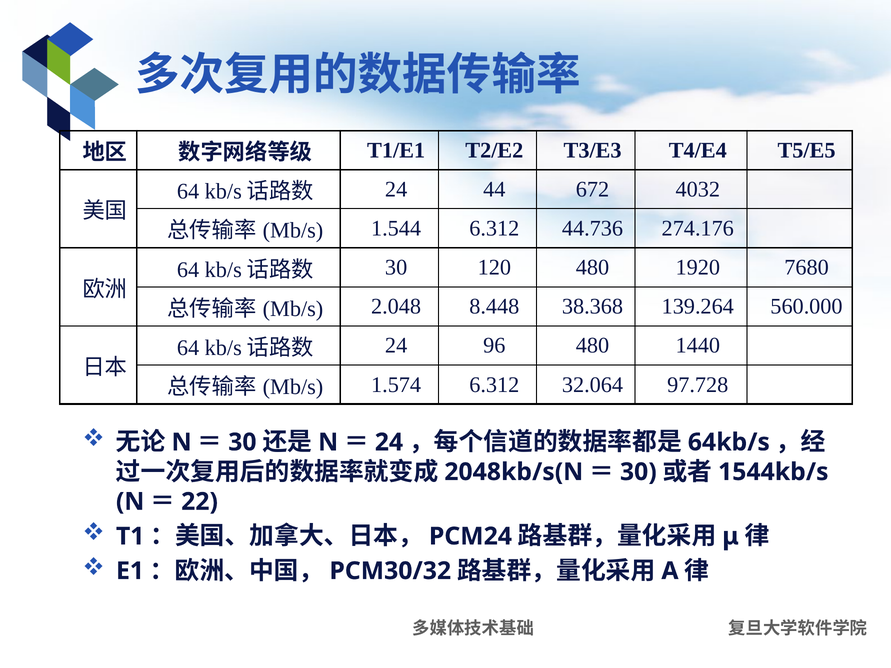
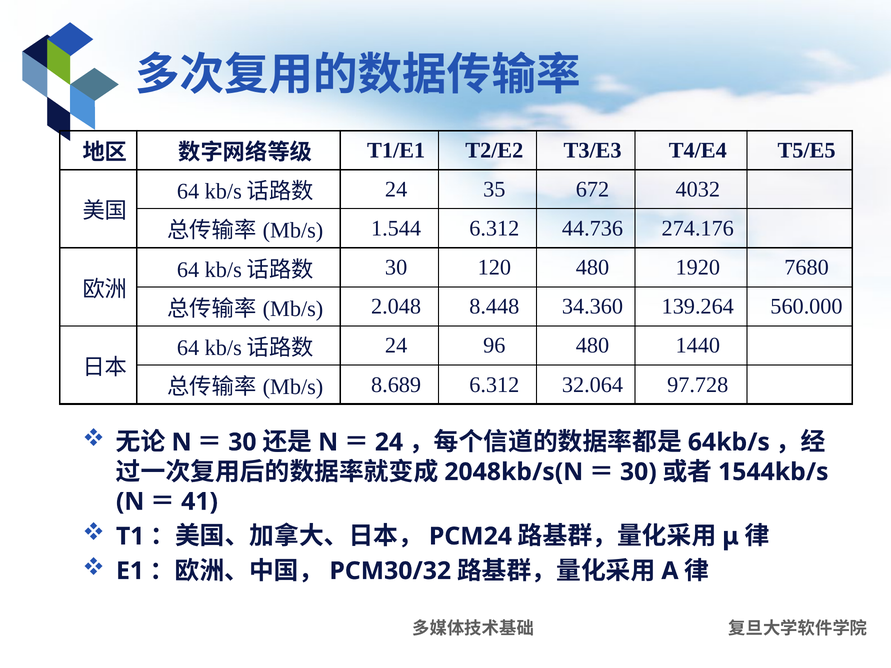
44: 44 -> 35
38.368: 38.368 -> 34.360
1.574: 1.574 -> 8.689
22: 22 -> 41
